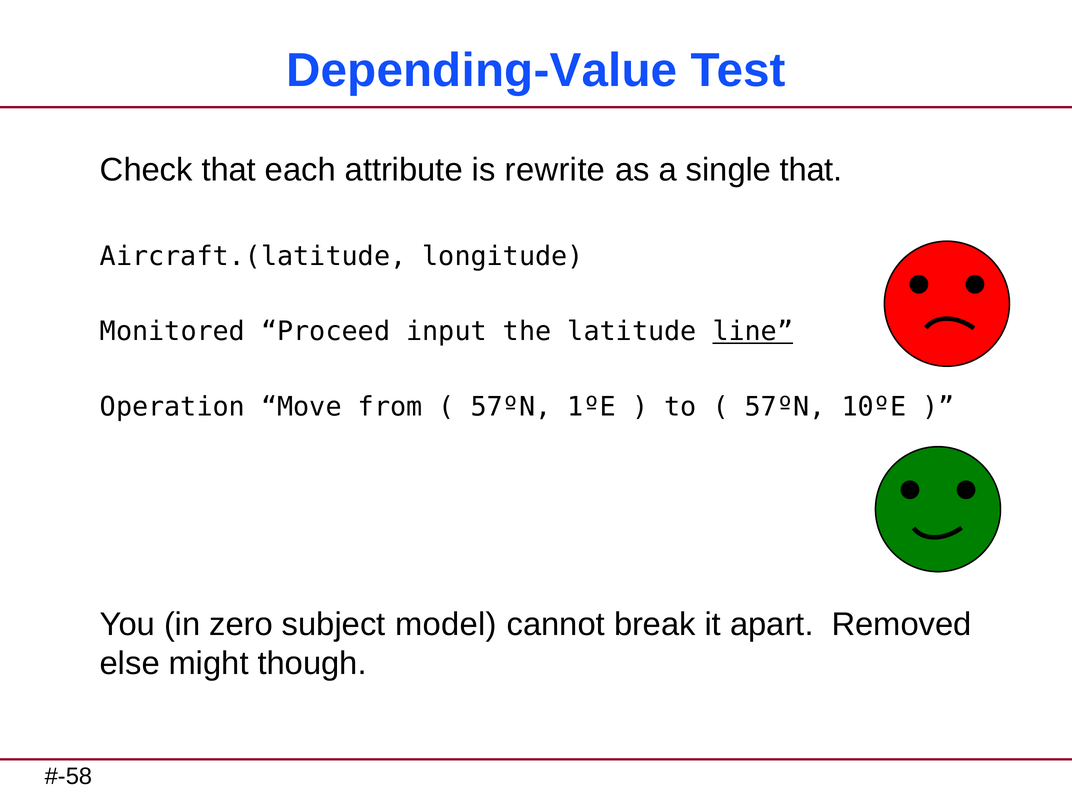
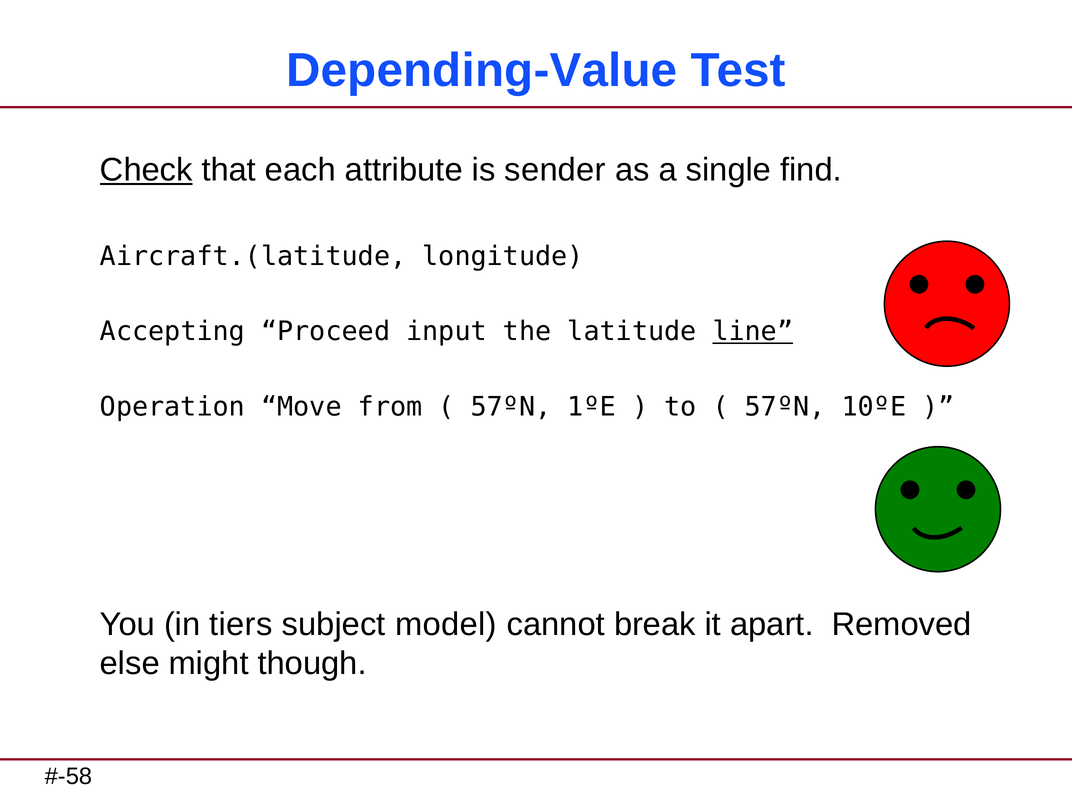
Check underline: none -> present
rewrite: rewrite -> sender
single that: that -> find
Monitored: Monitored -> Accepting
zero: zero -> tiers
